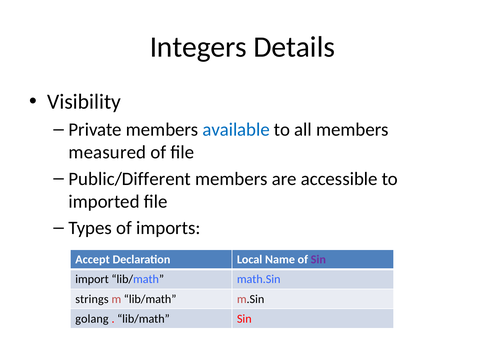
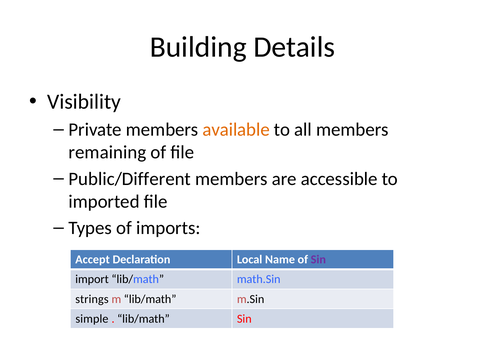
Integers: Integers -> Building
available colour: blue -> orange
measured: measured -> remaining
golang: golang -> simple
